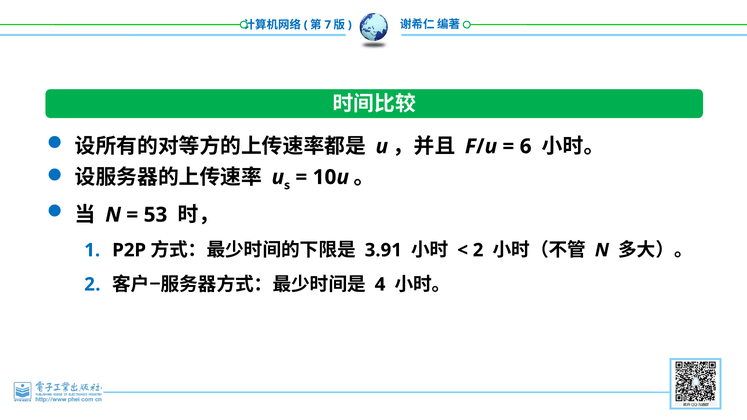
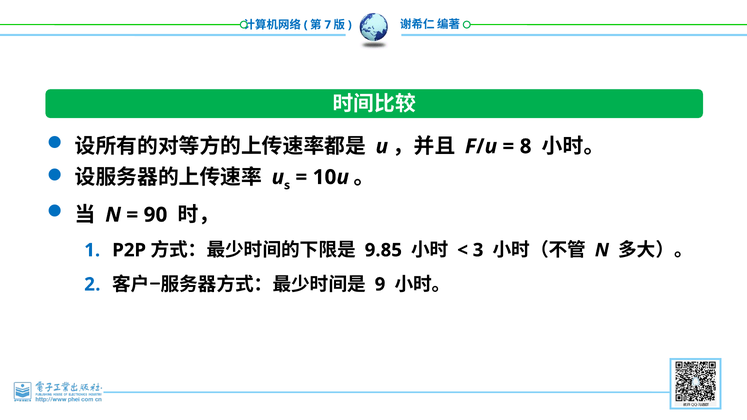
6: 6 -> 8
53: 53 -> 90
3.91: 3.91 -> 9.85
2 at (478, 250): 2 -> 3
4: 4 -> 9
